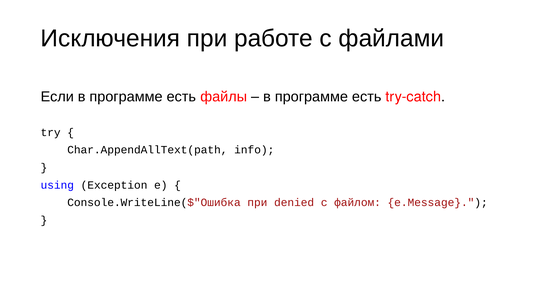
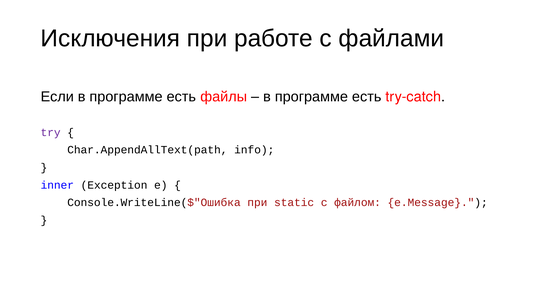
try colour: black -> purple
using: using -> inner
denied: denied -> static
